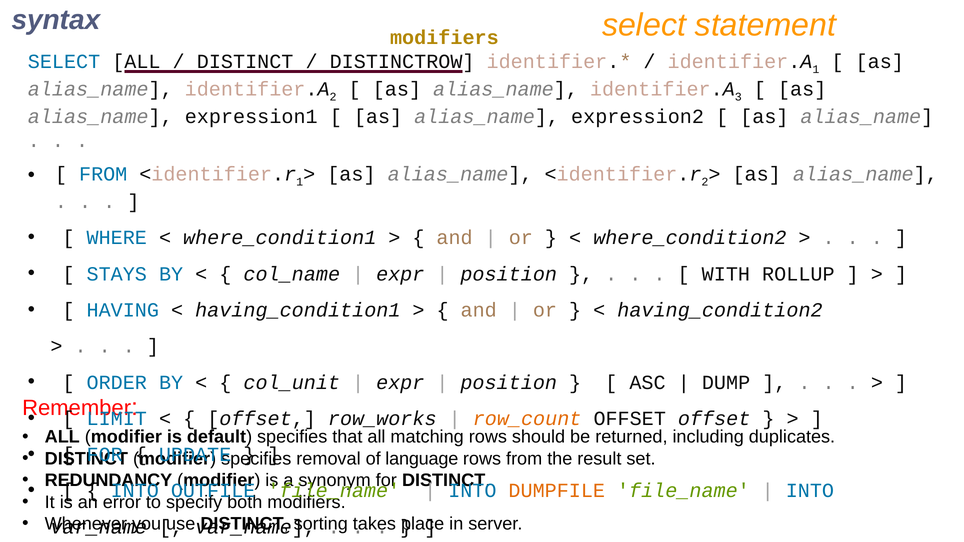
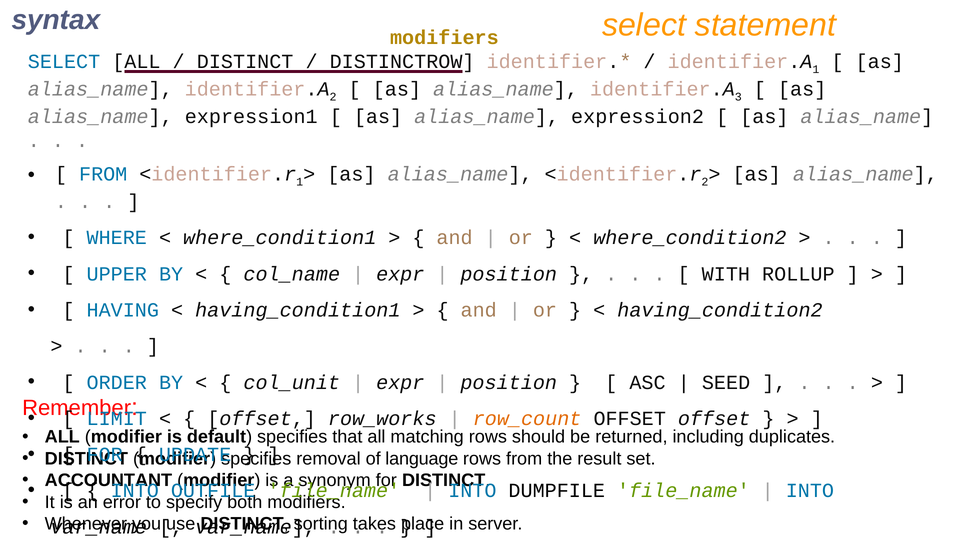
STAYS: STAYS -> UPPER
DUMP: DUMP -> SEED
REDUNDANCY: REDUNDANCY -> ACCOUNTANT
DUMPFILE colour: orange -> black
